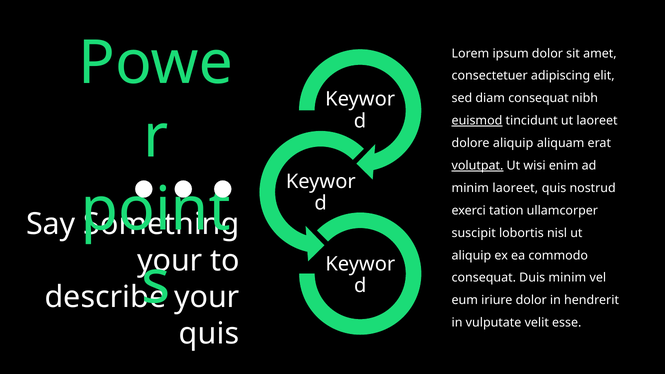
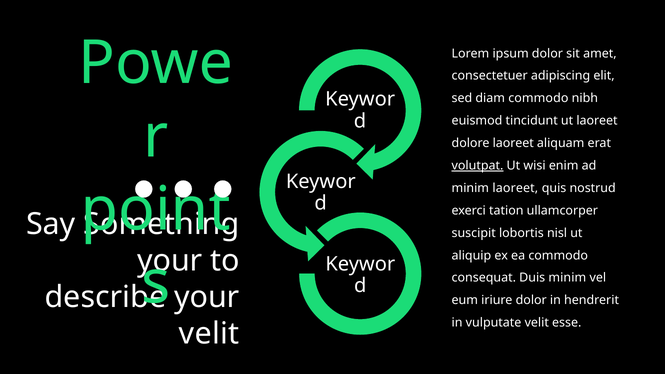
diam consequat: consequat -> commodo
euismod underline: present -> none
dolore aliquip: aliquip -> laoreet
quis at (209, 334): quis -> velit
